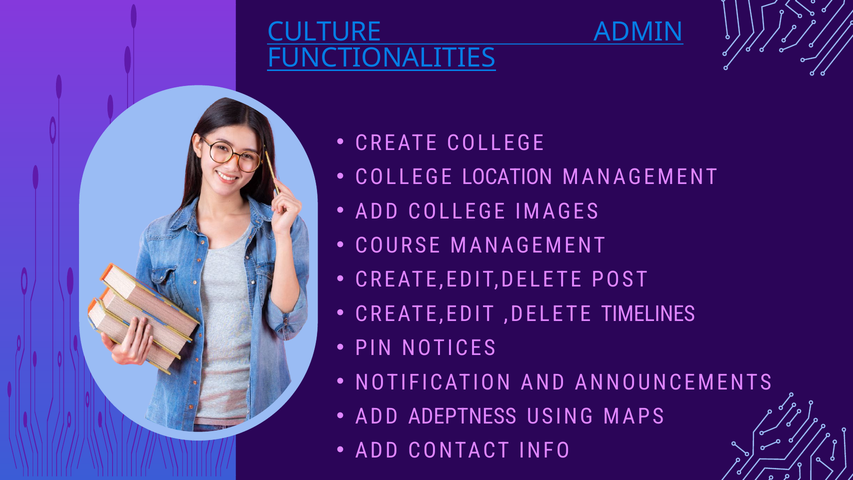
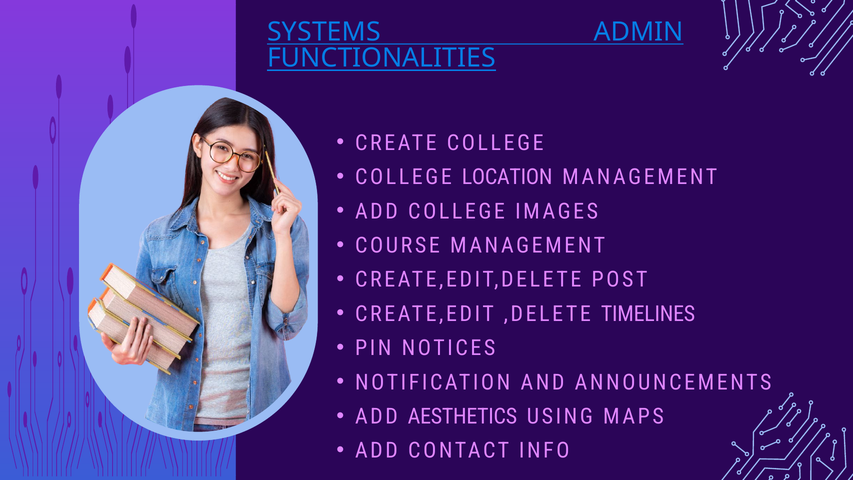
CULTURE: CULTURE -> SYSTEMS
ADEPTNESS: ADEPTNESS -> AESTHETICS
